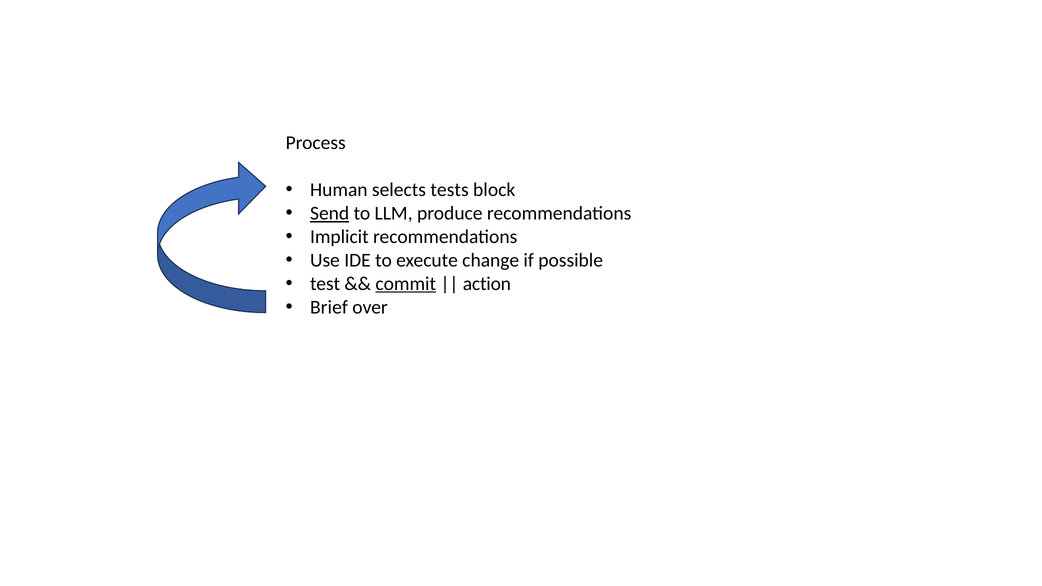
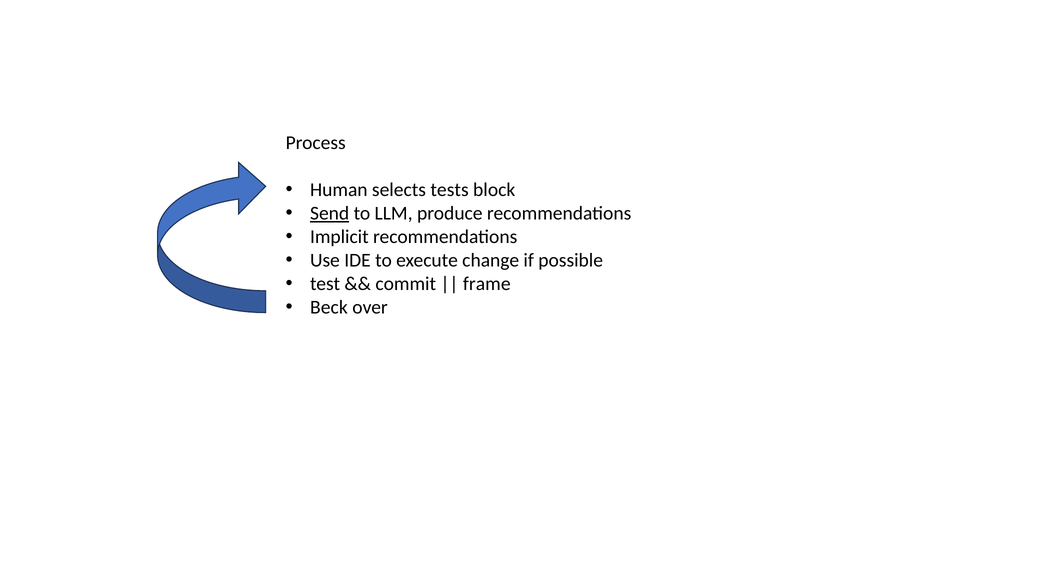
commit underline: present -> none
action: action -> frame
Brief: Brief -> Beck
